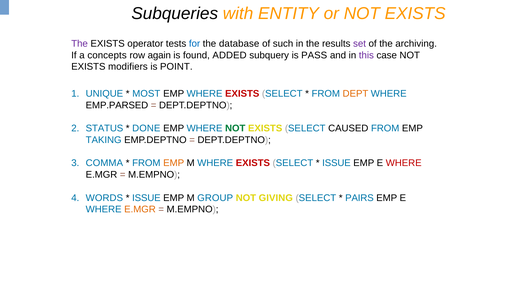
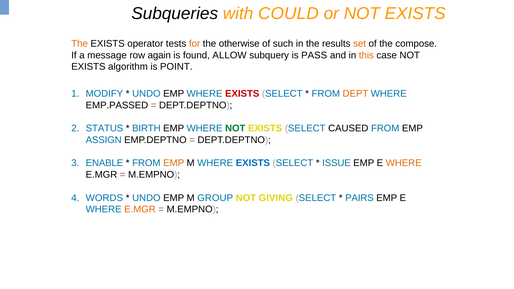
ENTITY: ENTITY -> COULD
The at (80, 44) colour: purple -> orange
for colour: blue -> orange
database: database -> otherwise
set colour: purple -> orange
archiving: archiving -> compose
concepts: concepts -> message
ADDED: ADDED -> ALLOW
this colour: purple -> orange
modifiers: modifiers -> algorithm
UNIQUE: UNIQUE -> MODIFY
MOST at (146, 94): MOST -> UNDO
EMP.PARSED: EMP.PARSED -> EMP.PASSED
DONE: DONE -> BIRTH
TAKING: TAKING -> ASSIGN
COMMA: COMMA -> ENABLE
EXISTS at (253, 163) colour: red -> blue
WHERE at (404, 163) colour: red -> orange
ISSUE at (146, 198): ISSUE -> UNDO
